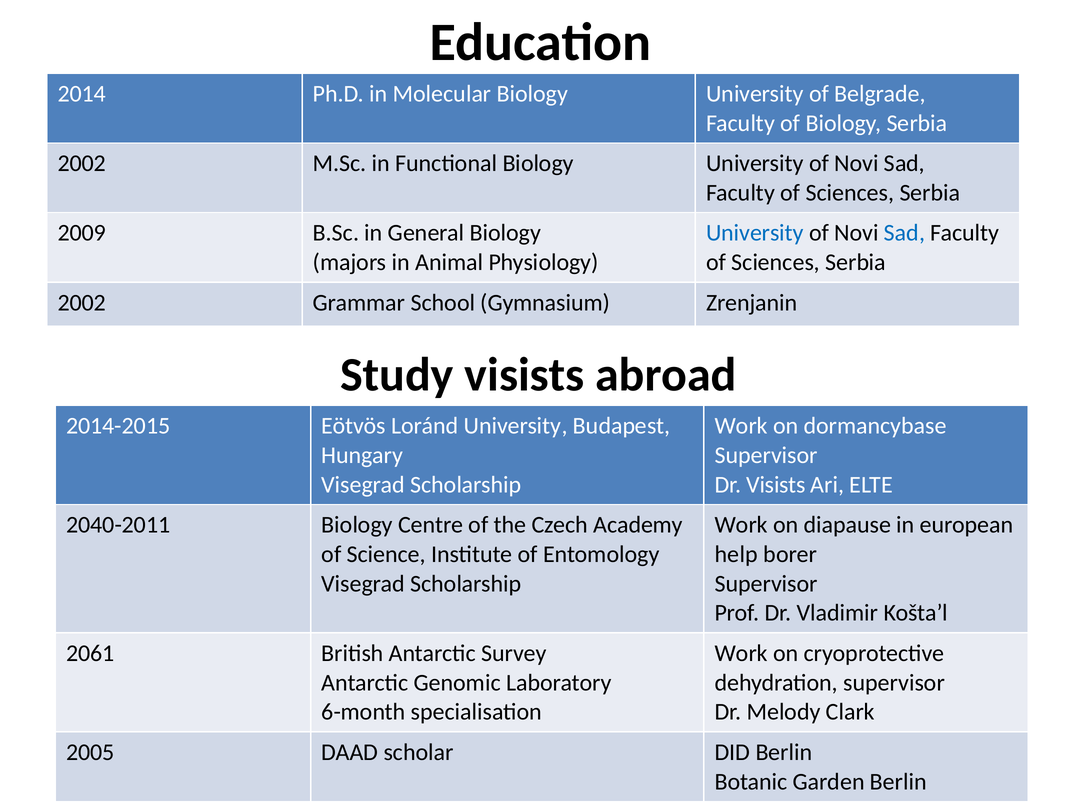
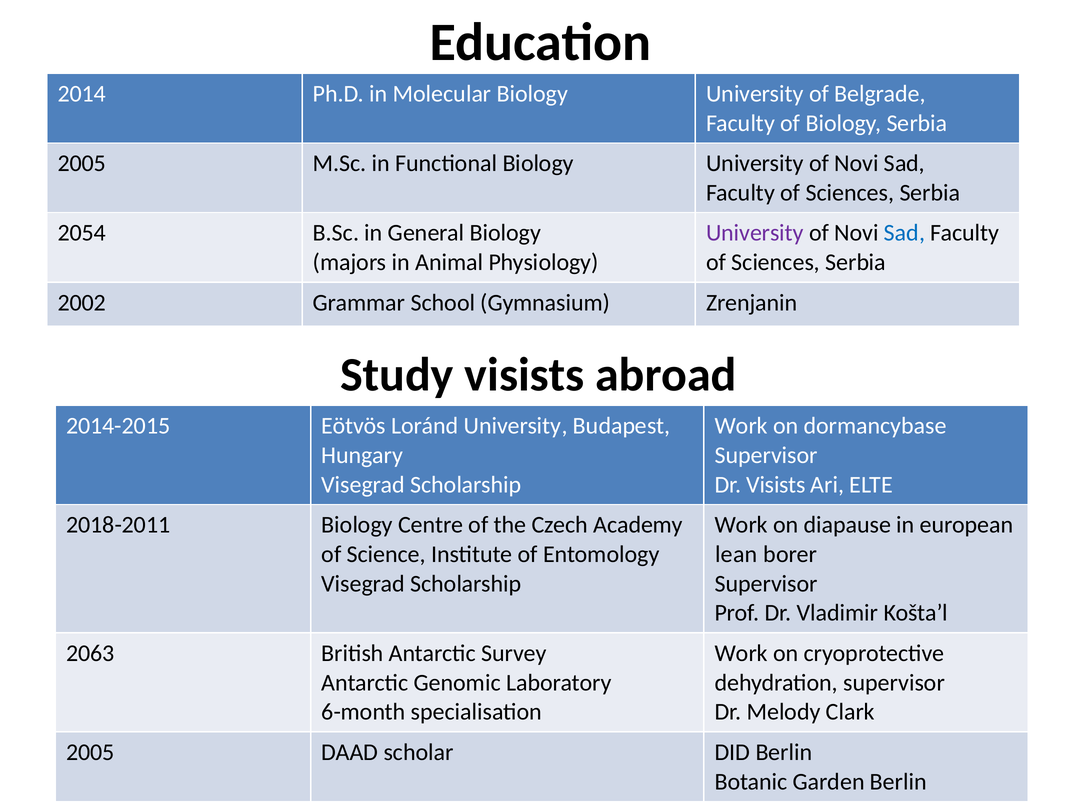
2002 at (82, 163): 2002 -> 2005
2009: 2009 -> 2054
University at (755, 233) colour: blue -> purple
2040-2011: 2040-2011 -> 2018-2011
help: help -> lean
2061: 2061 -> 2063
